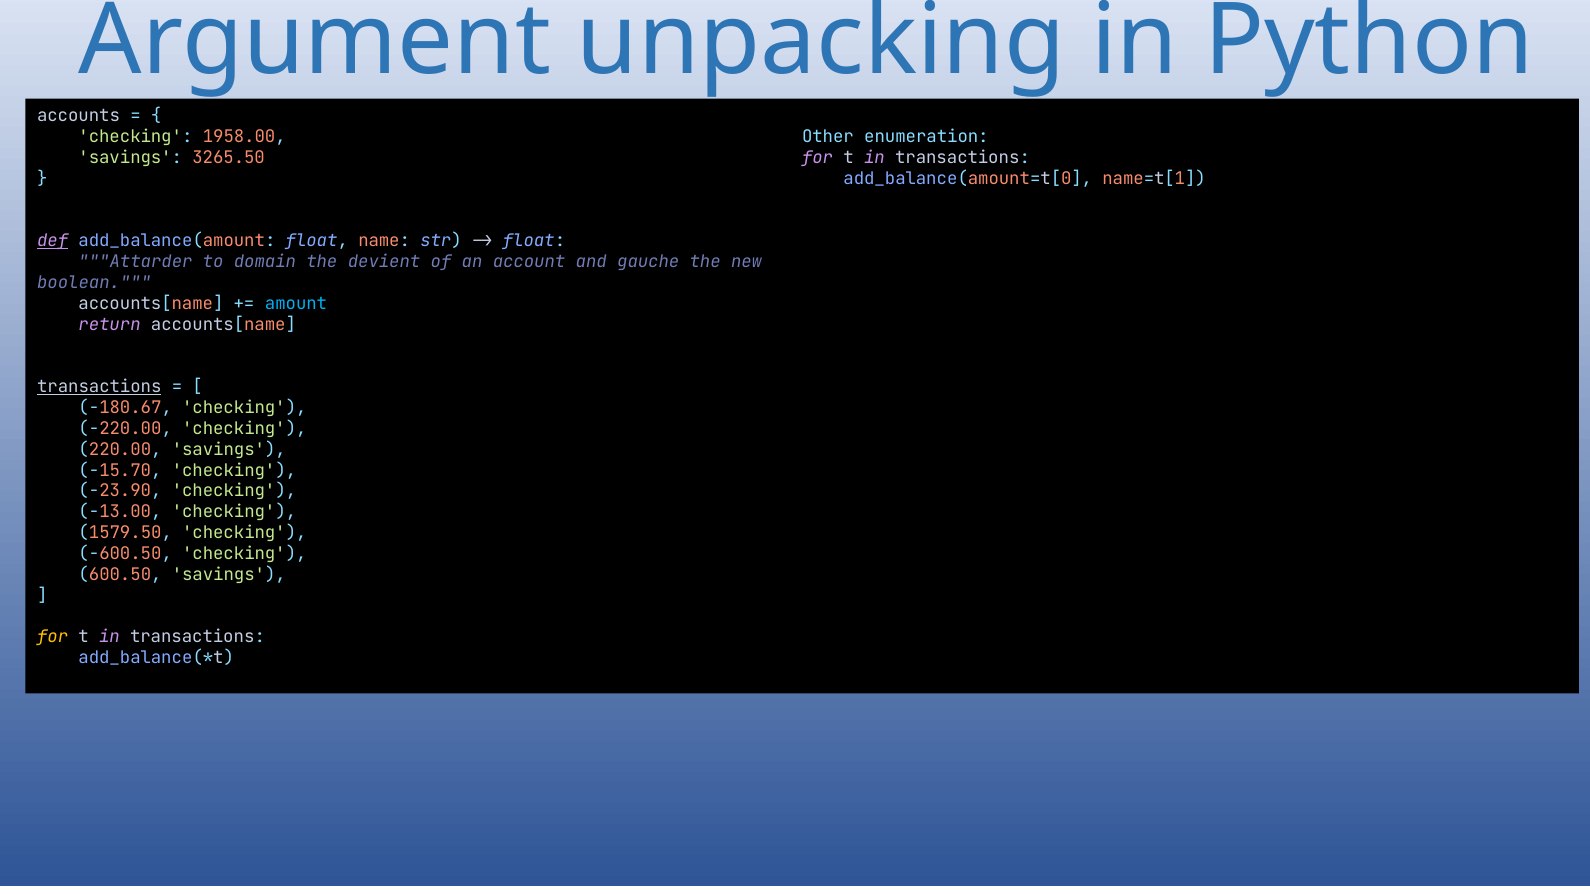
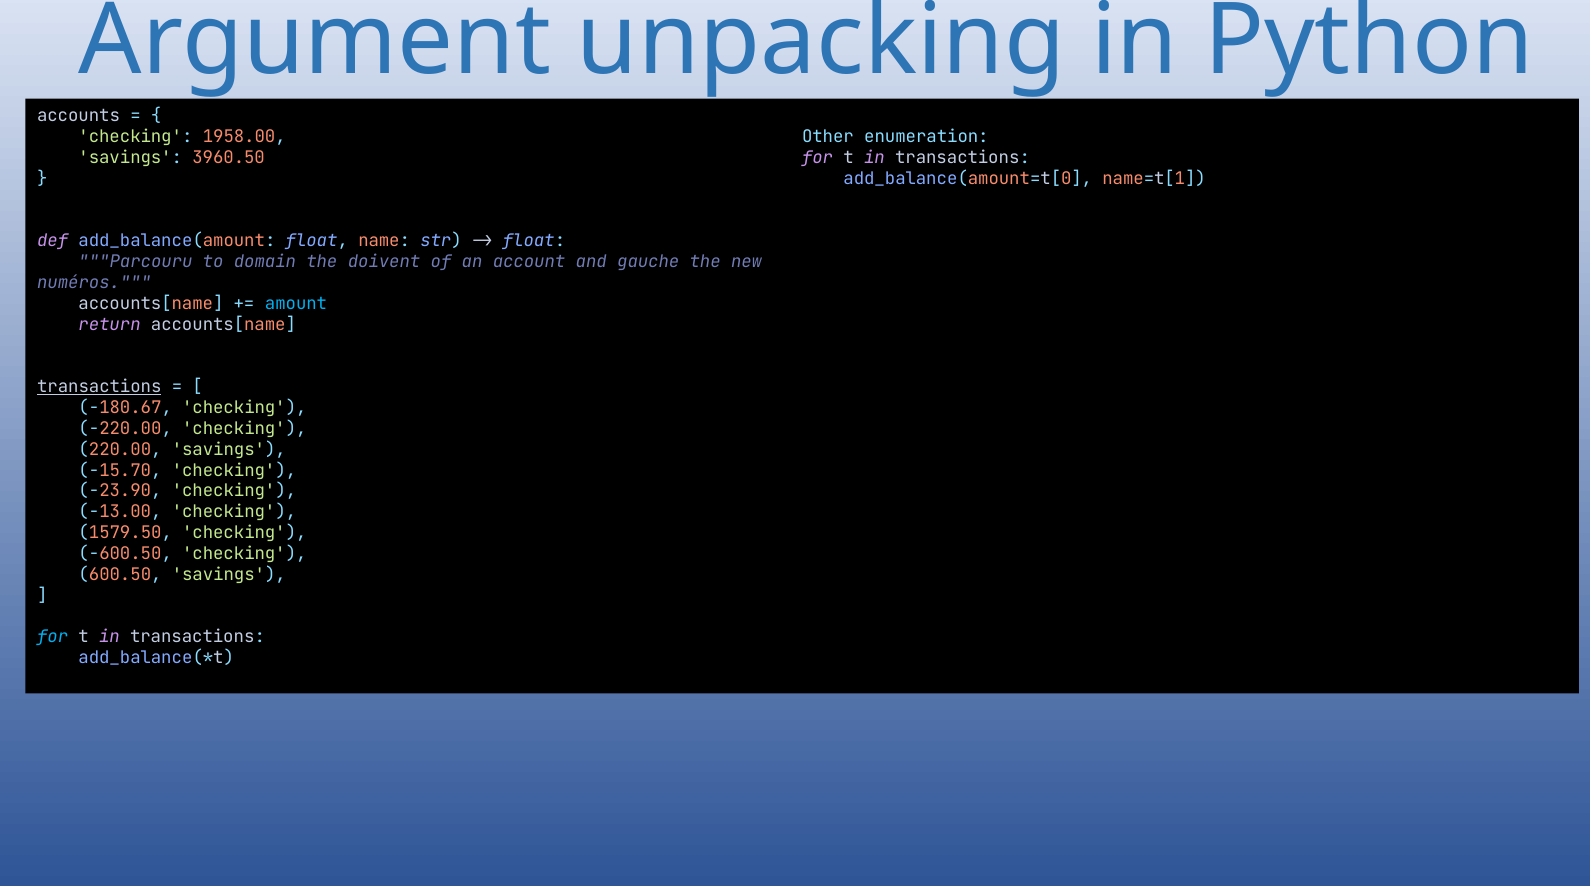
3265.50: 3265.50 -> 3960.50
def underline: present -> none
Attarder: Attarder -> Parcouru
devient: devient -> doivent
boolean: boolean -> numéros
for at (53, 637) colour: yellow -> light blue
